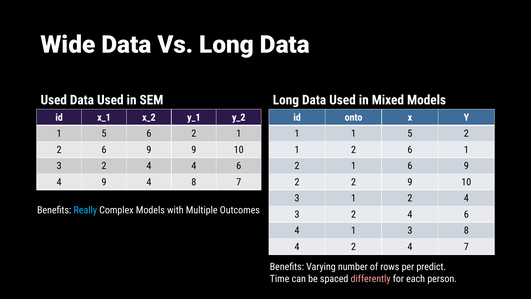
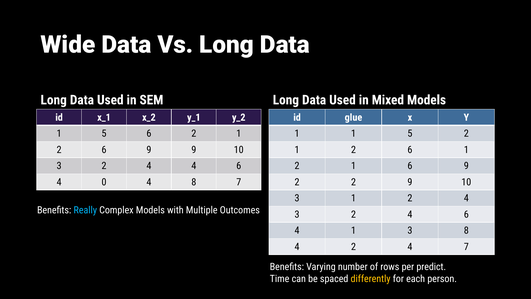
Used at (54, 100): Used -> Long
onto: onto -> glue
4 9: 9 -> 0
differently colour: pink -> yellow
